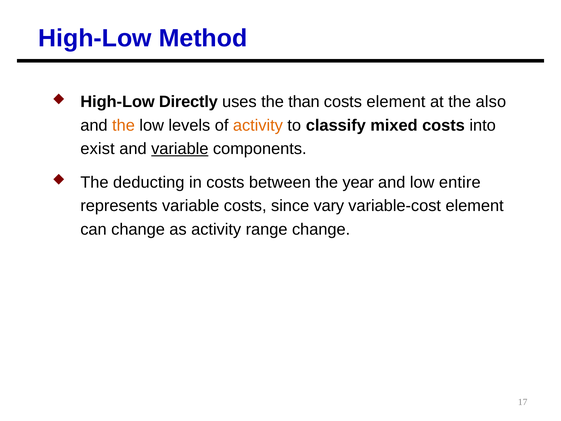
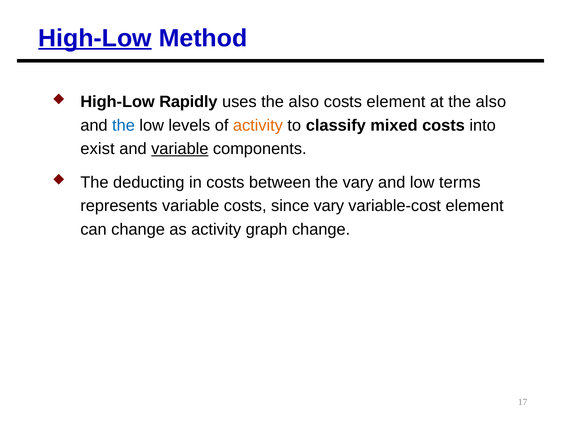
High-Low at (95, 38) underline: none -> present
Directly: Directly -> Rapidly
uses the than: than -> also
the at (123, 125) colour: orange -> blue
the year: year -> vary
entire: entire -> terms
range: range -> graph
